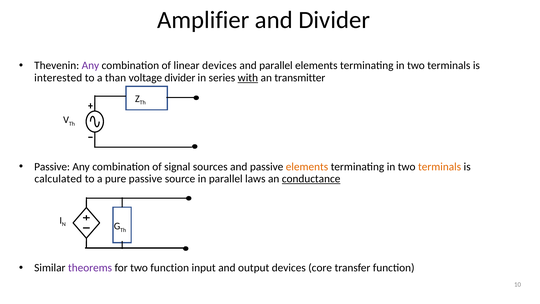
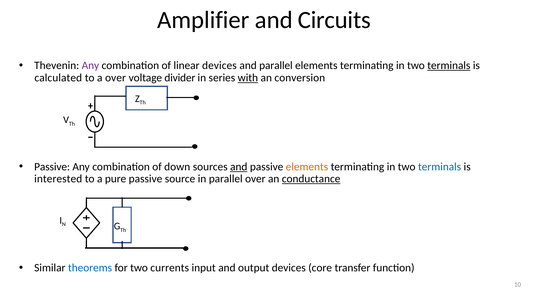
and Divider: Divider -> Circuits
terminals at (449, 65) underline: none -> present
interested: interested -> calculated
a than: than -> over
transmitter: transmitter -> conversion
signal: signal -> down
and at (239, 167) underline: none -> present
terminals at (440, 167) colour: orange -> blue
calculated: calculated -> interested
parallel laws: laws -> over
theorems colour: purple -> blue
two function: function -> currents
